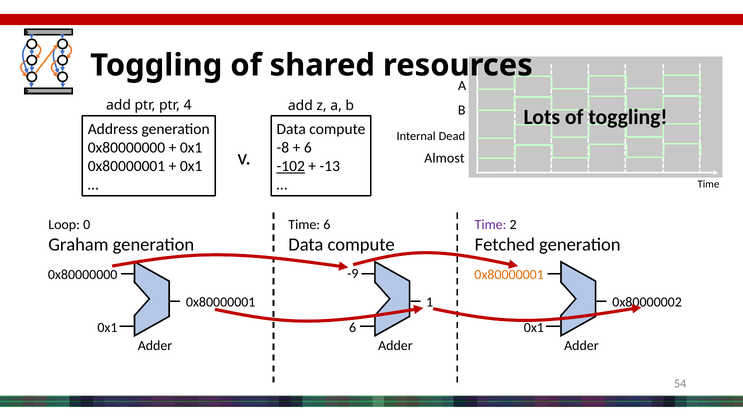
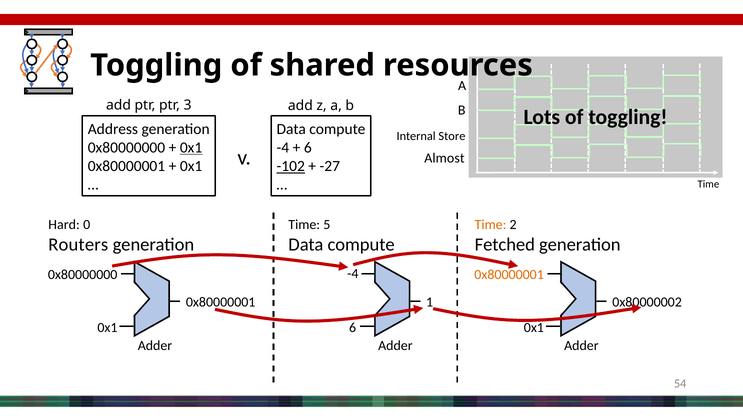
4: 4 -> 3
Dead: Dead -> Store
0x1 at (191, 148) underline: none -> present
-8 at (283, 148): -8 -> -4
-13: -13 -> -27
Loop: Loop -> Hard
Time 6: 6 -> 5
Time at (491, 225) colour: purple -> orange
Graham: Graham -> Routers
-9 at (353, 274): -9 -> -4
